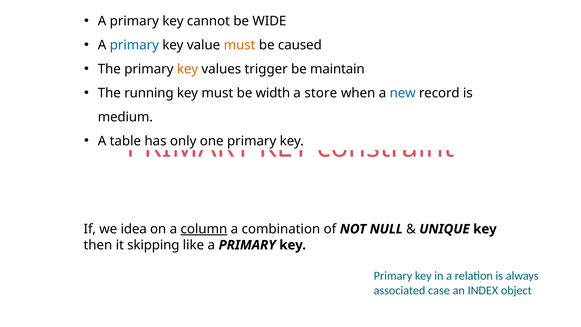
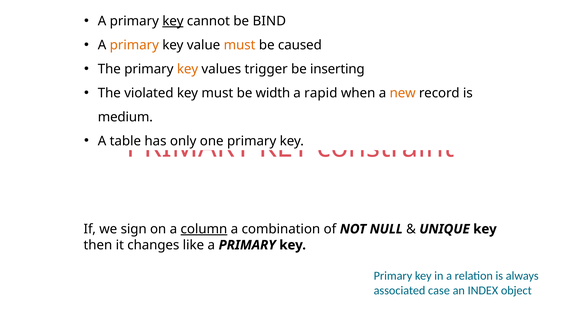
key at (173, 21) underline: none -> present
WIDE: WIDE -> BIND
primary at (134, 45) colour: blue -> orange
maintain: maintain -> inserting
running: running -> violated
store: store -> rapid
new colour: blue -> orange
idea: idea -> sign
skipping: skipping -> changes
